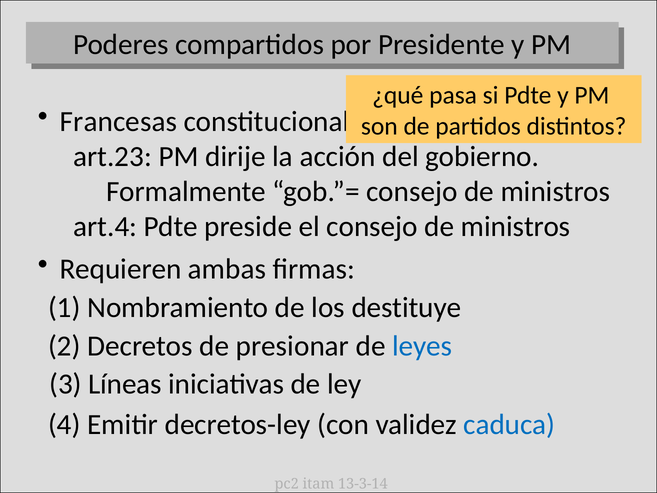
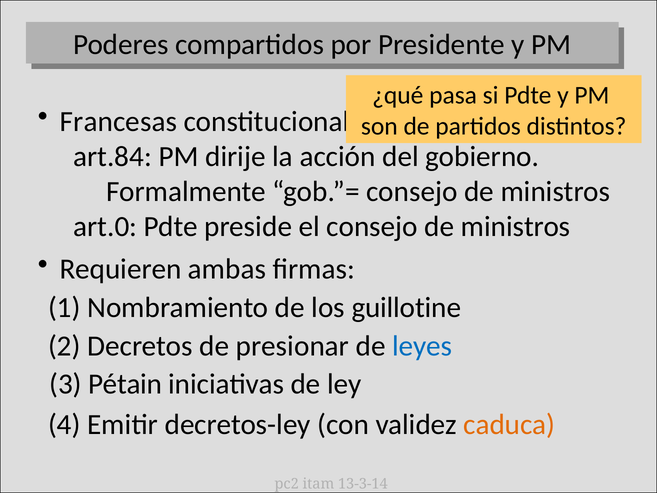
art.23: art.23 -> art.84
art.4: art.4 -> art.0
destituye: destituye -> guillotine
Líneas: Líneas -> Pétain
caduca colour: blue -> orange
